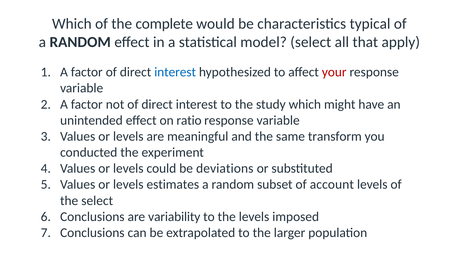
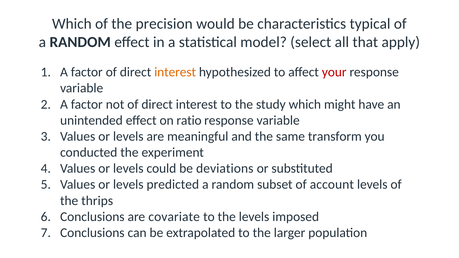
complete: complete -> precision
interest at (175, 72) colour: blue -> orange
estimates: estimates -> predicted
the select: select -> thrips
variability: variability -> covariate
